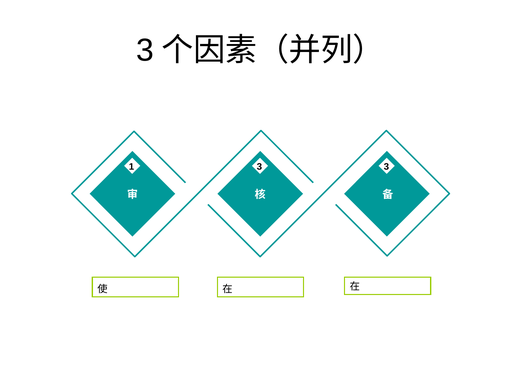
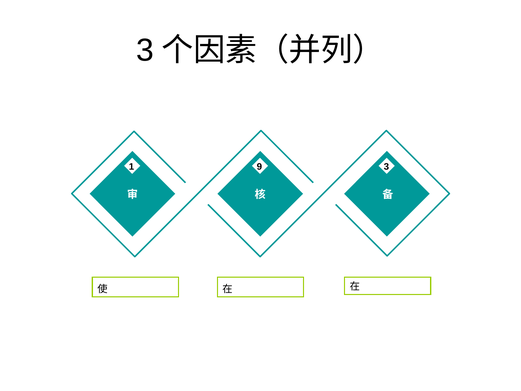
1 3: 3 -> 9
